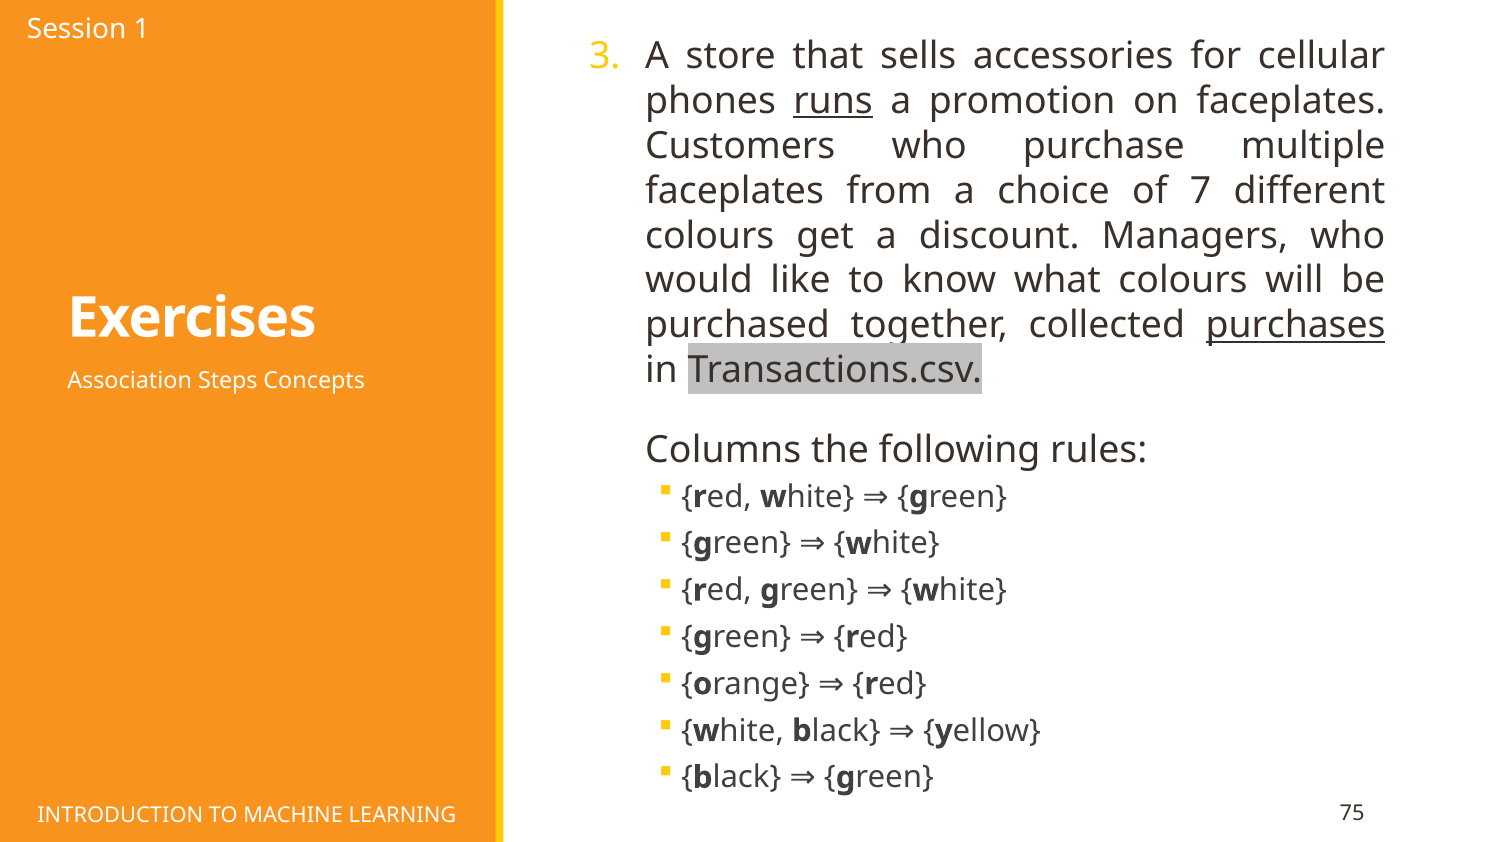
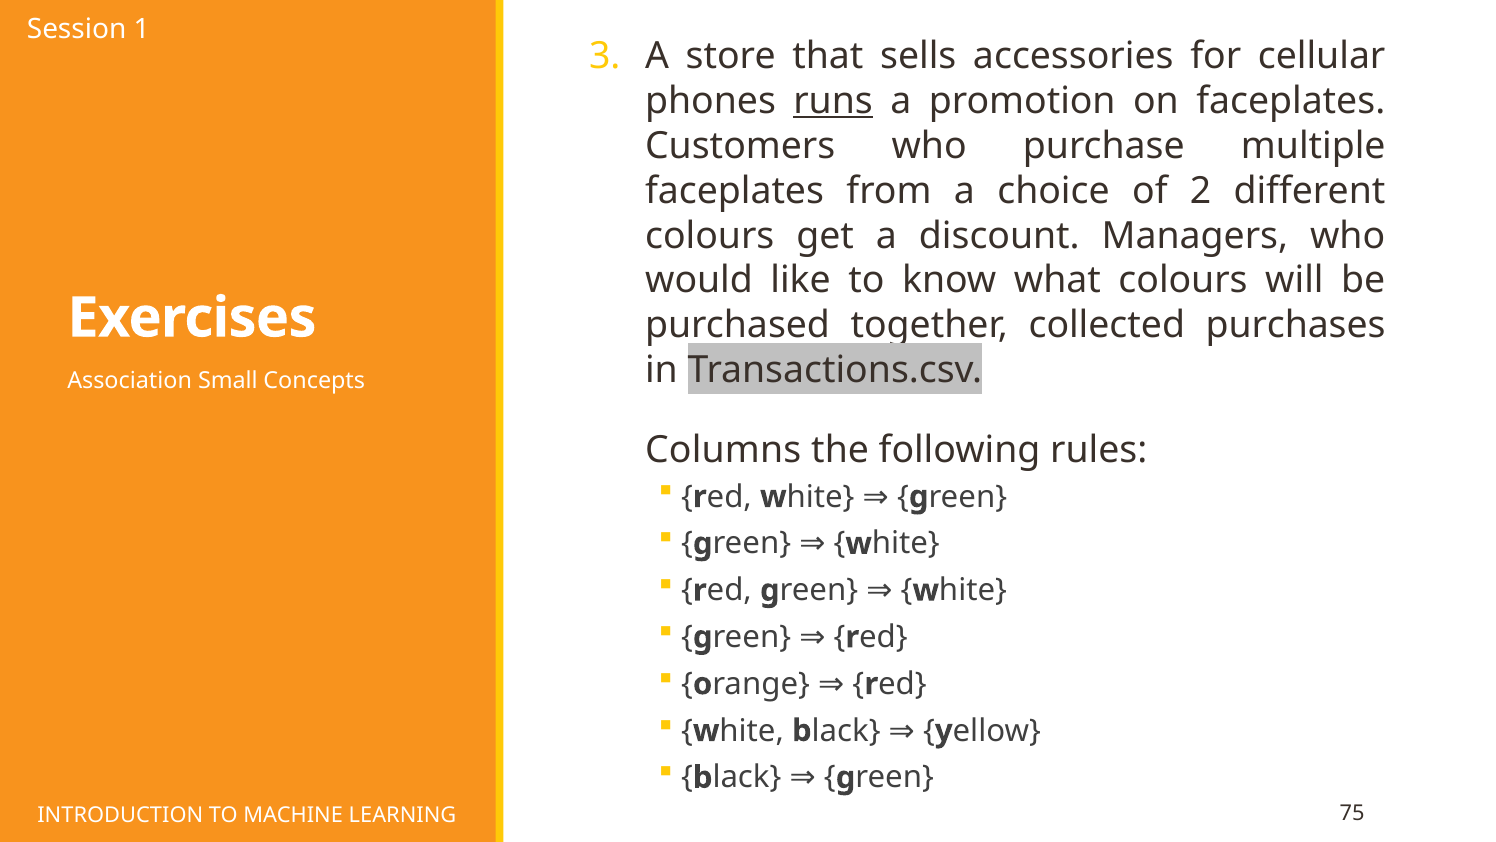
7: 7 -> 2
purchases underline: present -> none
Steps: Steps -> Small
